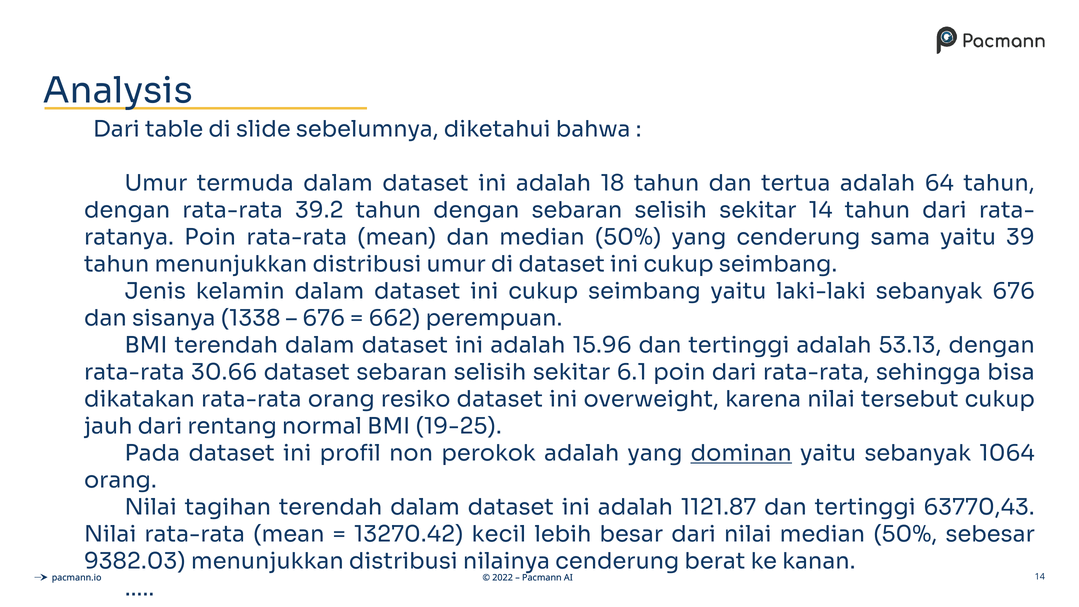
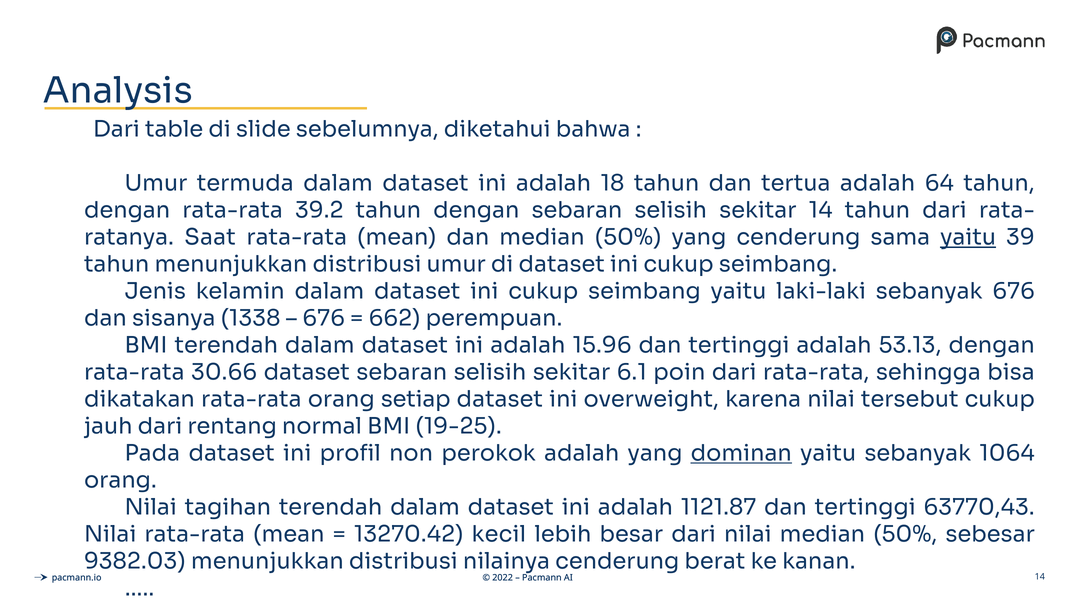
Poin at (210, 237): Poin -> Saat
yaitu at (968, 237) underline: none -> present
resiko: resiko -> setiap
